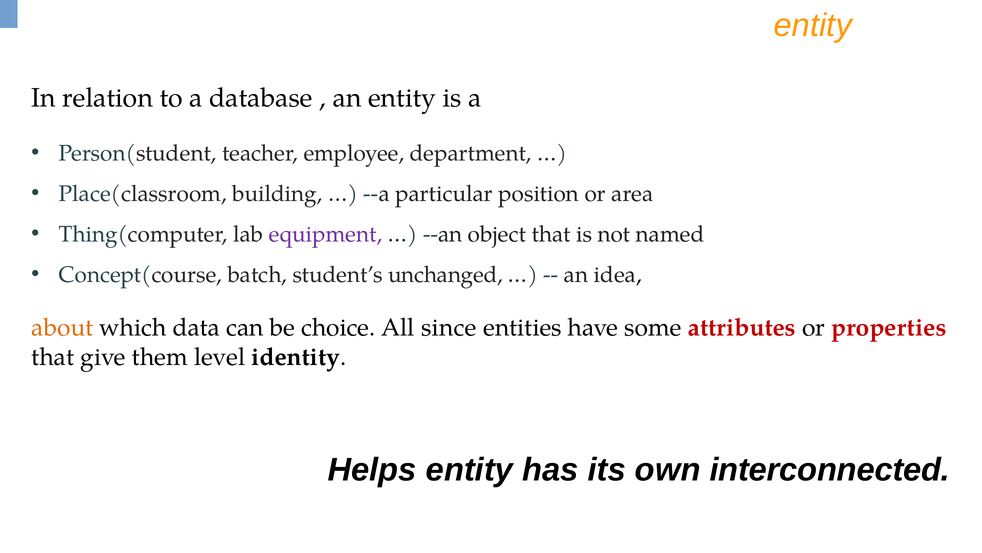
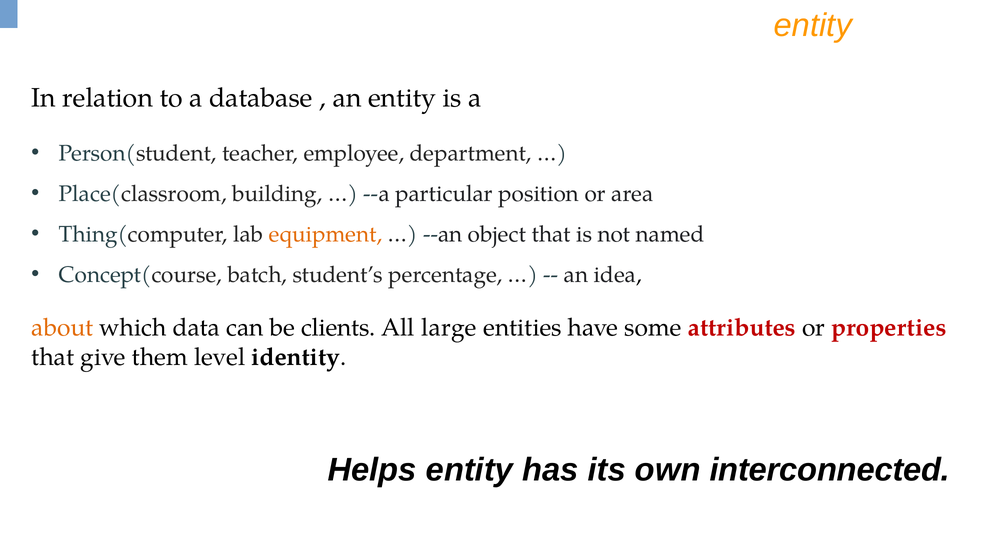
equipment colour: purple -> orange
unchanged: unchanged -> percentage
choice: choice -> clients
since: since -> large
